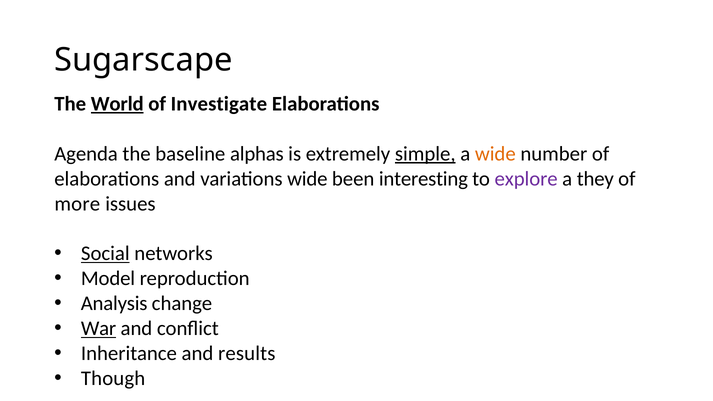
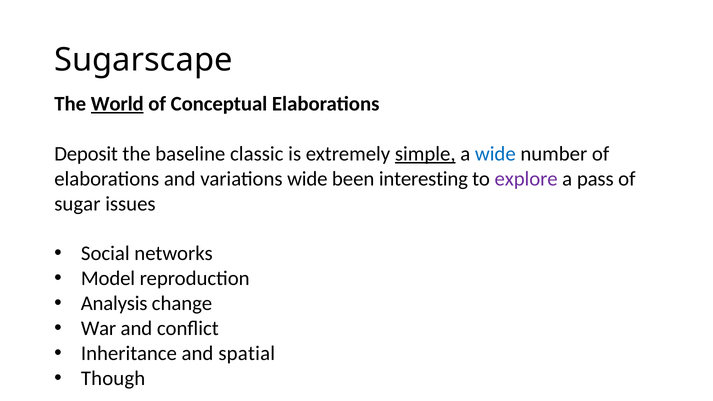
Investigate: Investigate -> Conceptual
Agenda: Agenda -> Deposit
alphas: alphas -> classic
wide at (495, 154) colour: orange -> blue
they: they -> pass
more: more -> sugar
Social underline: present -> none
War underline: present -> none
results: results -> spatial
